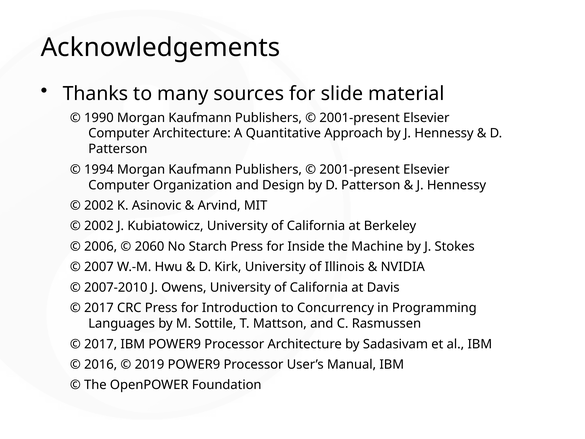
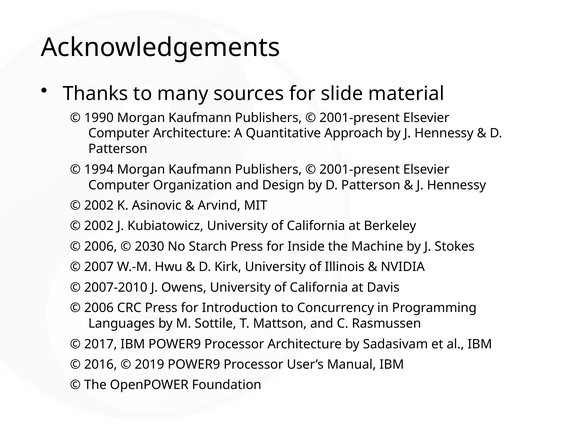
2060: 2060 -> 2030
2017 at (99, 308): 2017 -> 2006
